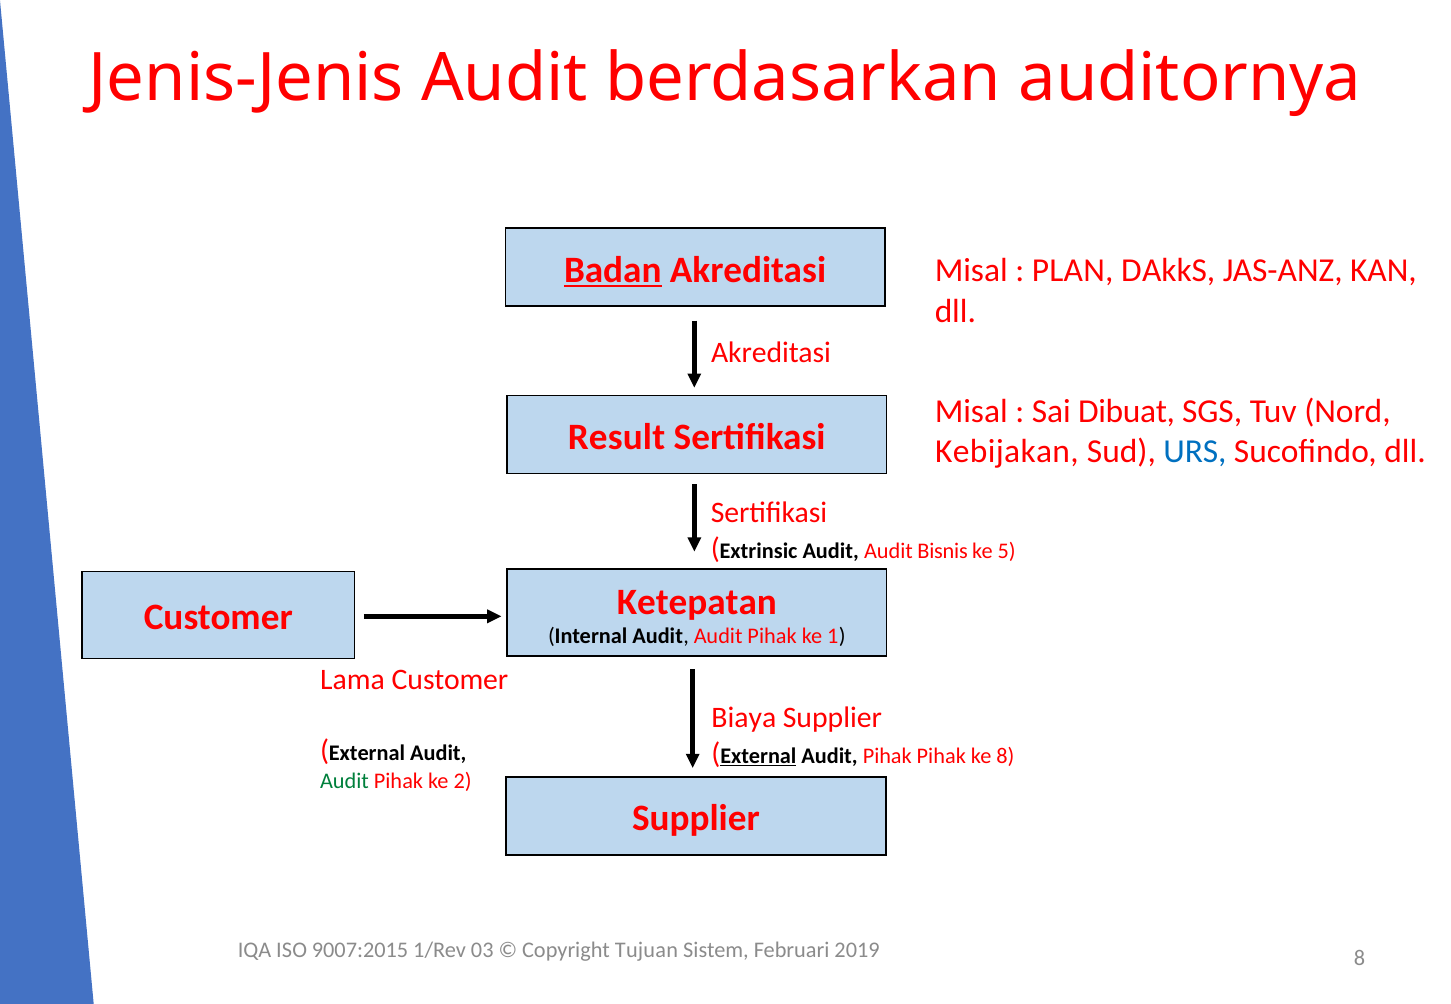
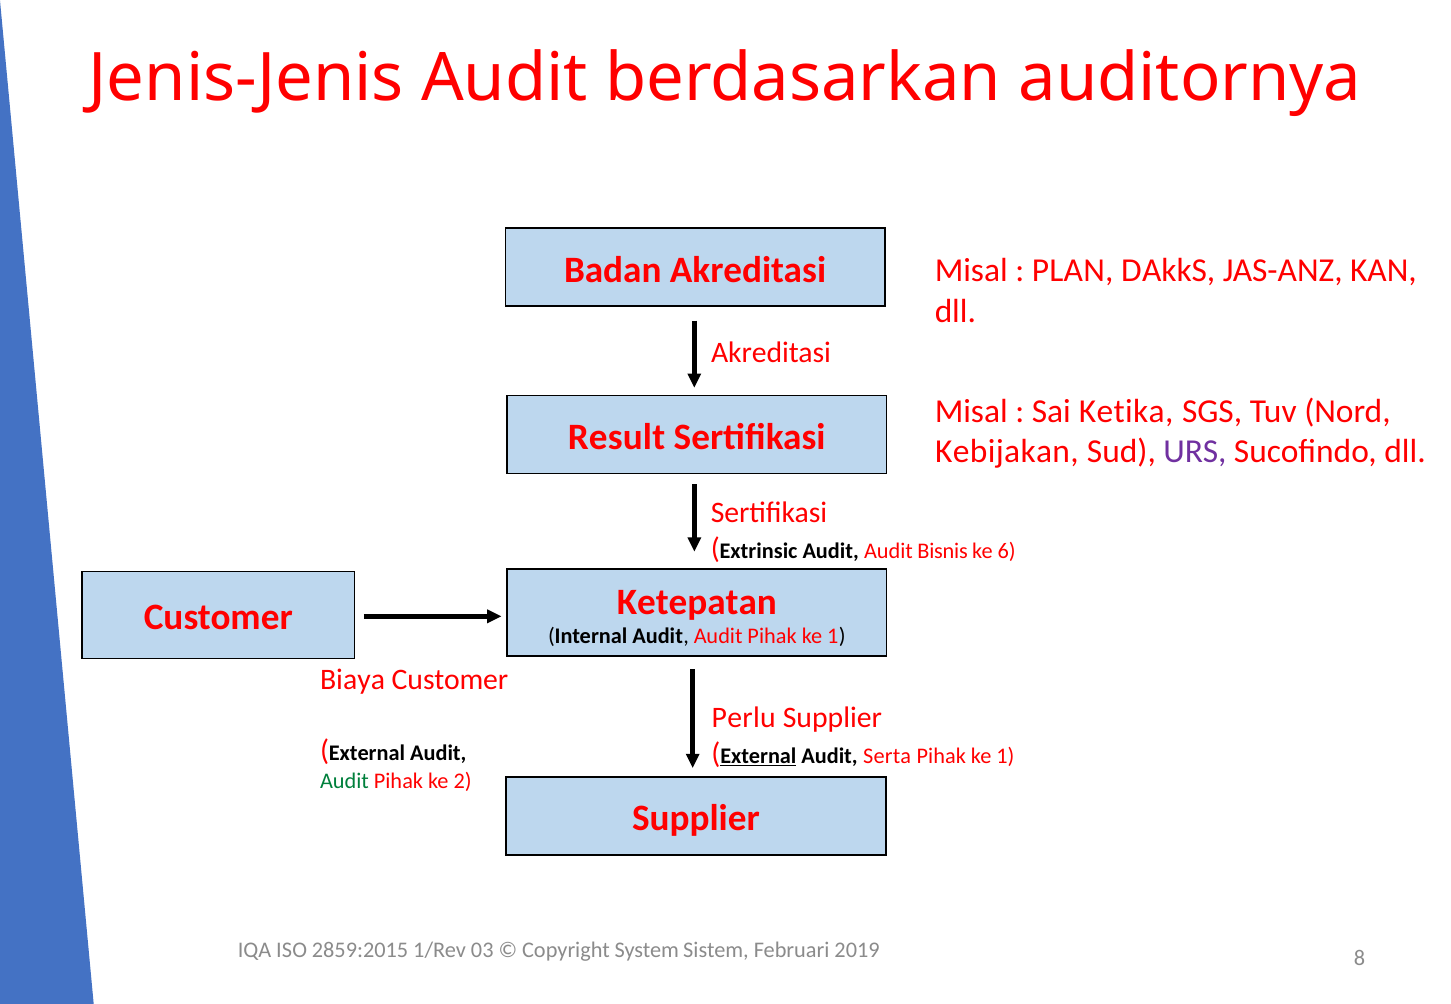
Badan underline: present -> none
Dibuat: Dibuat -> Ketika
URS colour: blue -> purple
5: 5 -> 6
Lama: Lama -> Biaya
Biaya: Biaya -> Perlu
Pihak at (887, 756): Pihak -> Serta
8 at (1005, 756): 8 -> 1
9007:2015: 9007:2015 -> 2859:2015
Tujuan: Tujuan -> System
